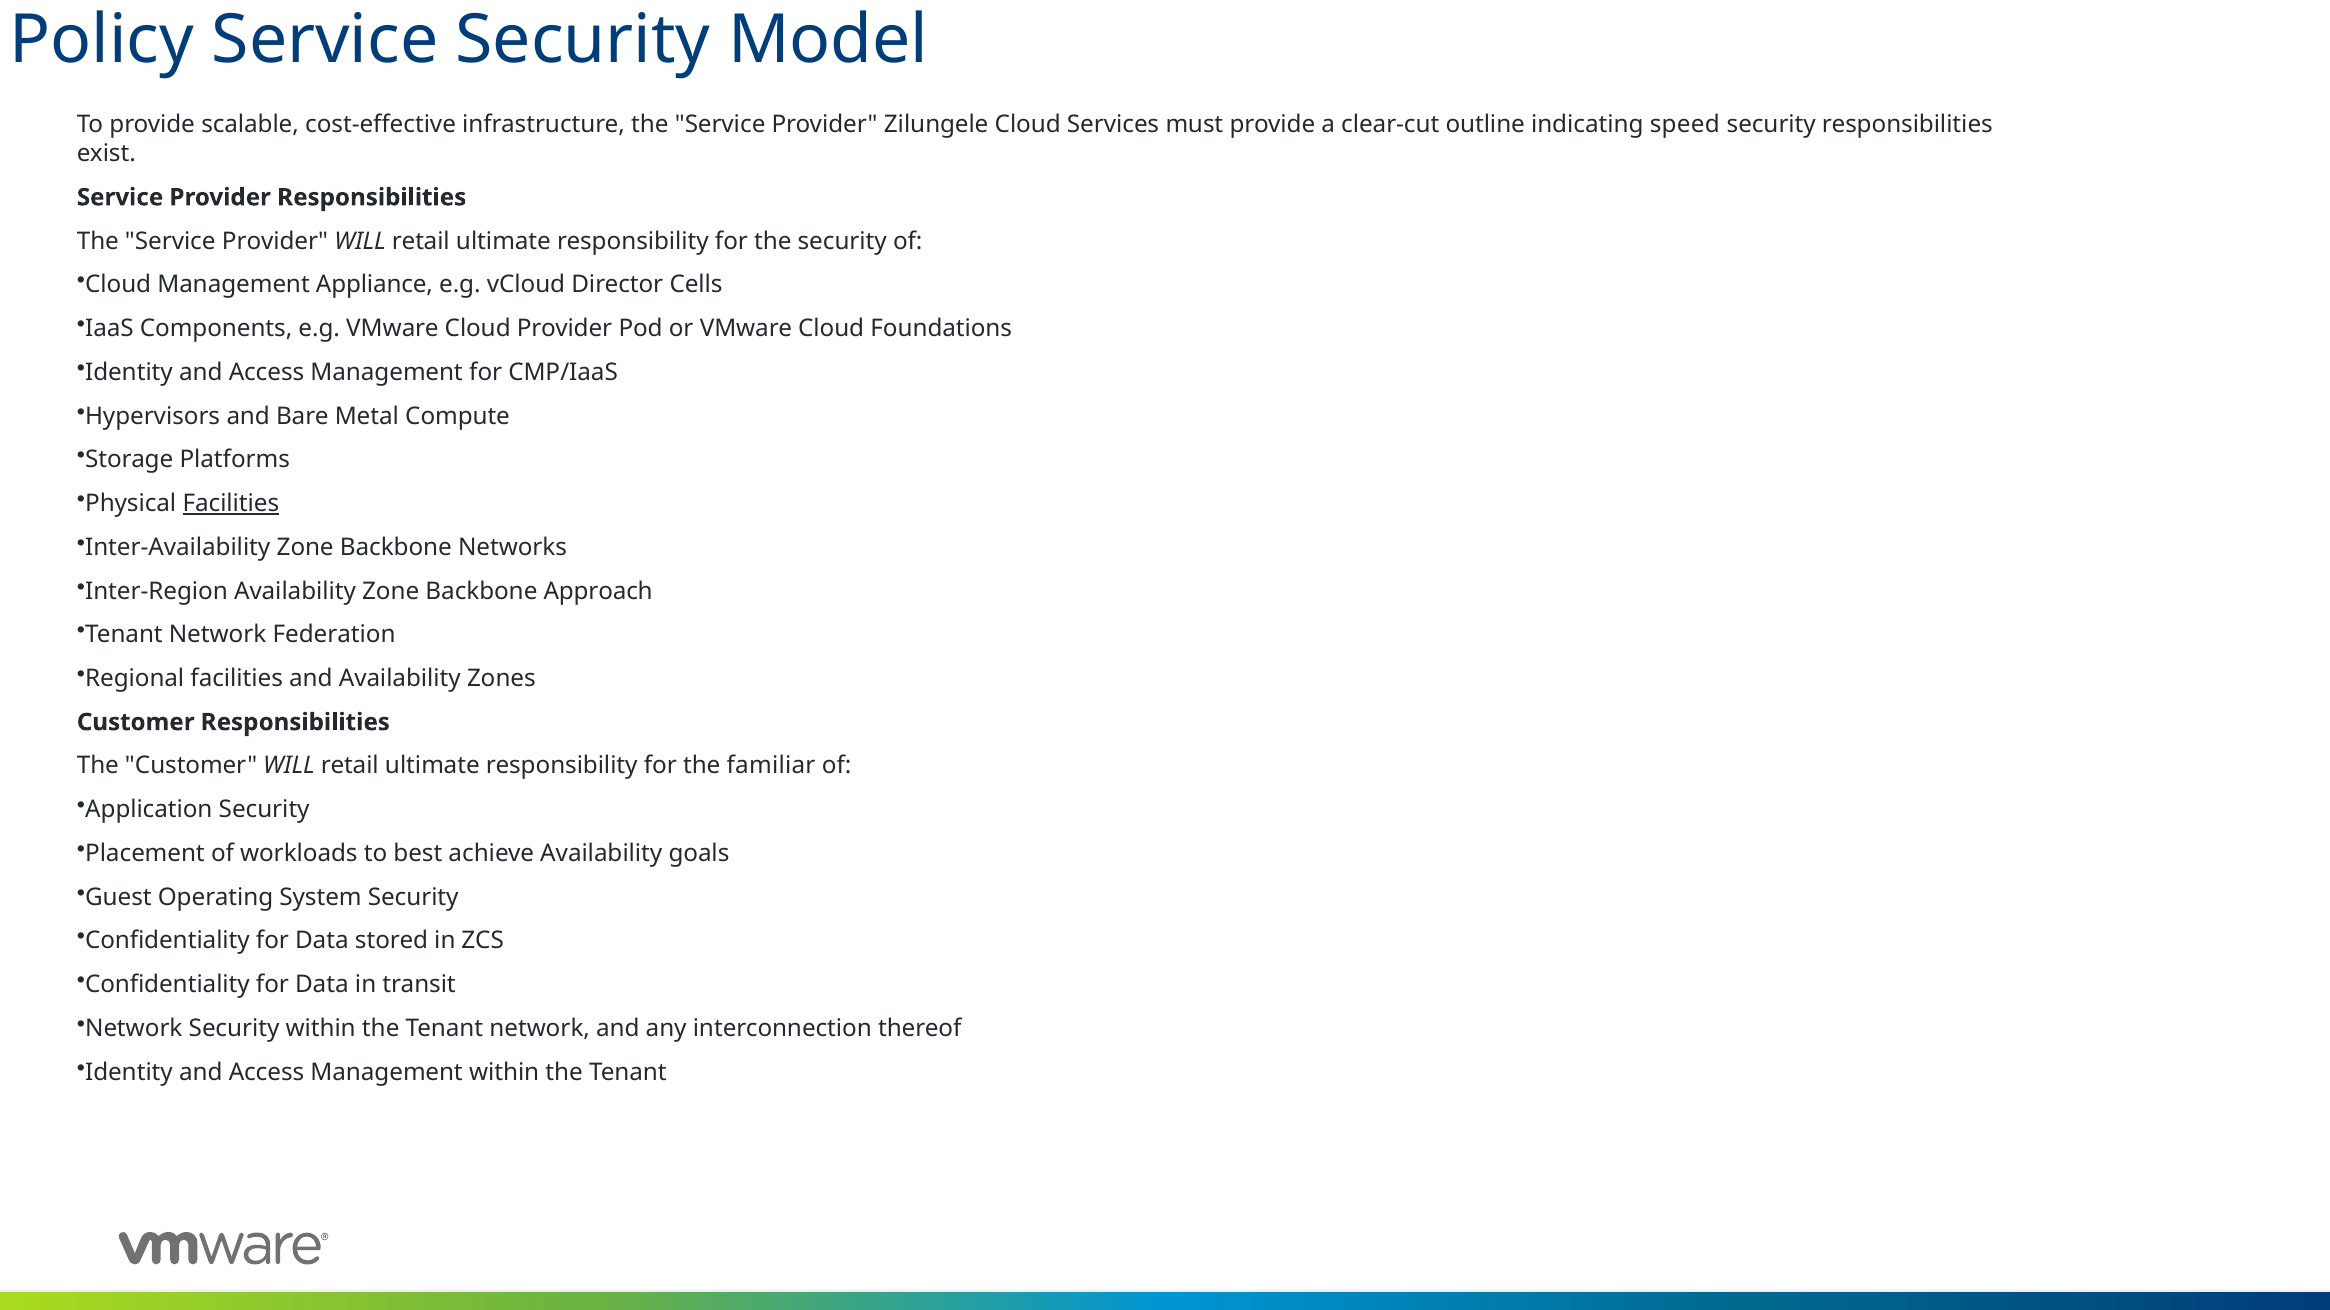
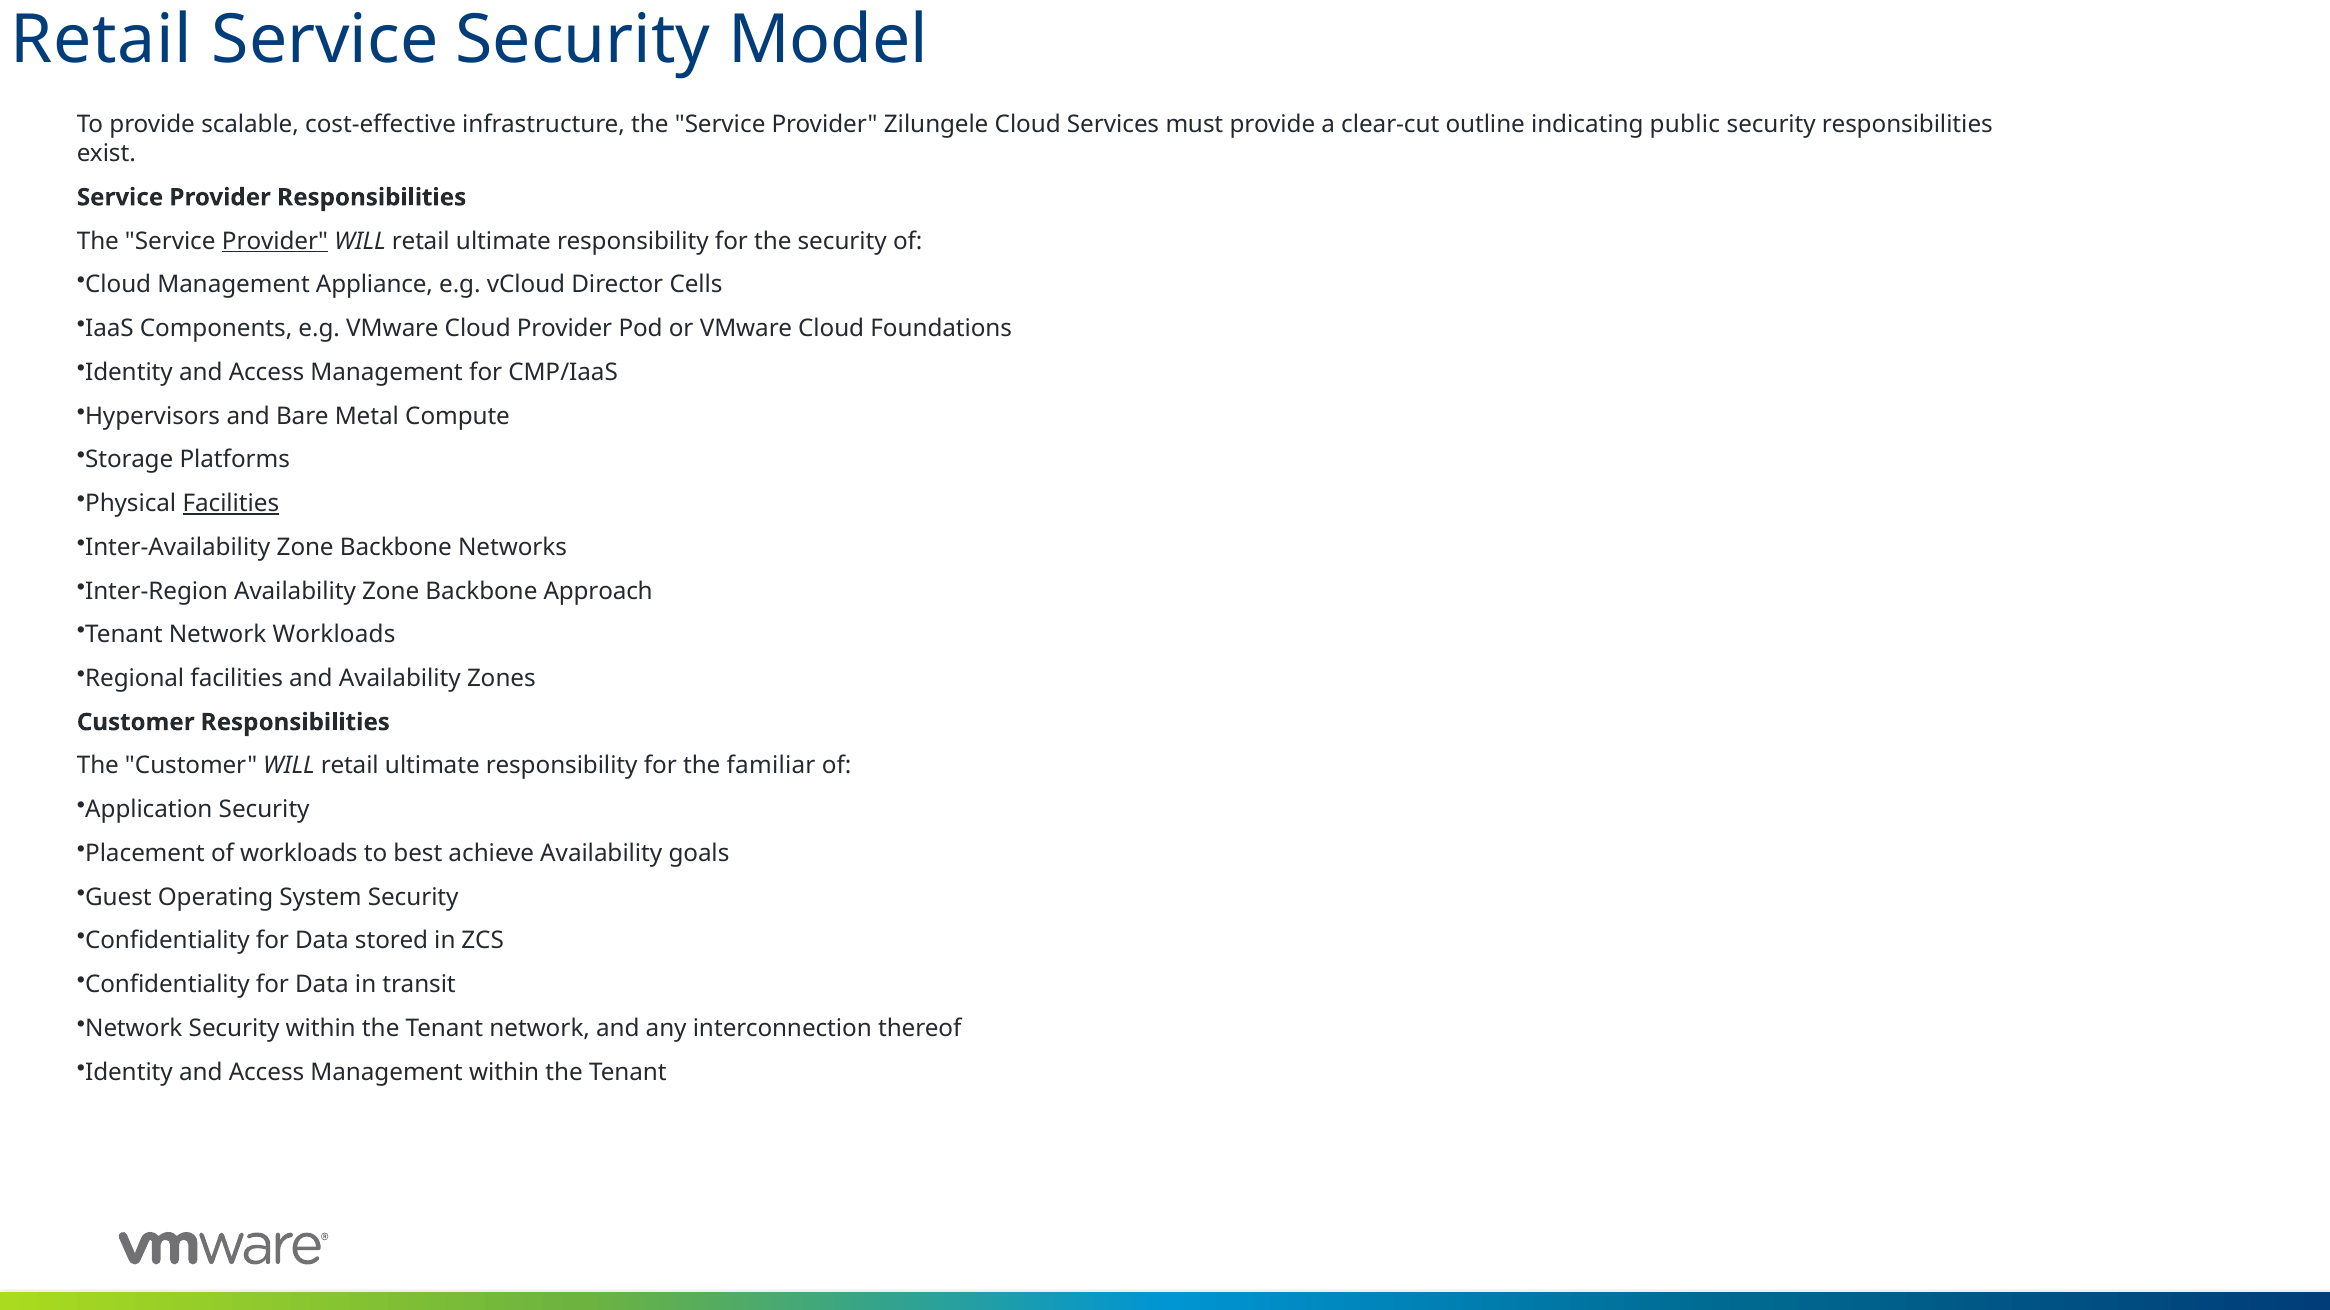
Policy at (102, 40): Policy -> Retail
speed: speed -> public
Provider at (275, 241) underline: none -> present
Network Federation: Federation -> Workloads
